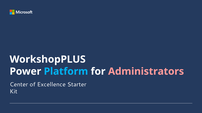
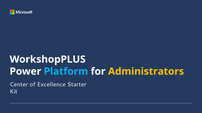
Administrators colour: pink -> yellow
